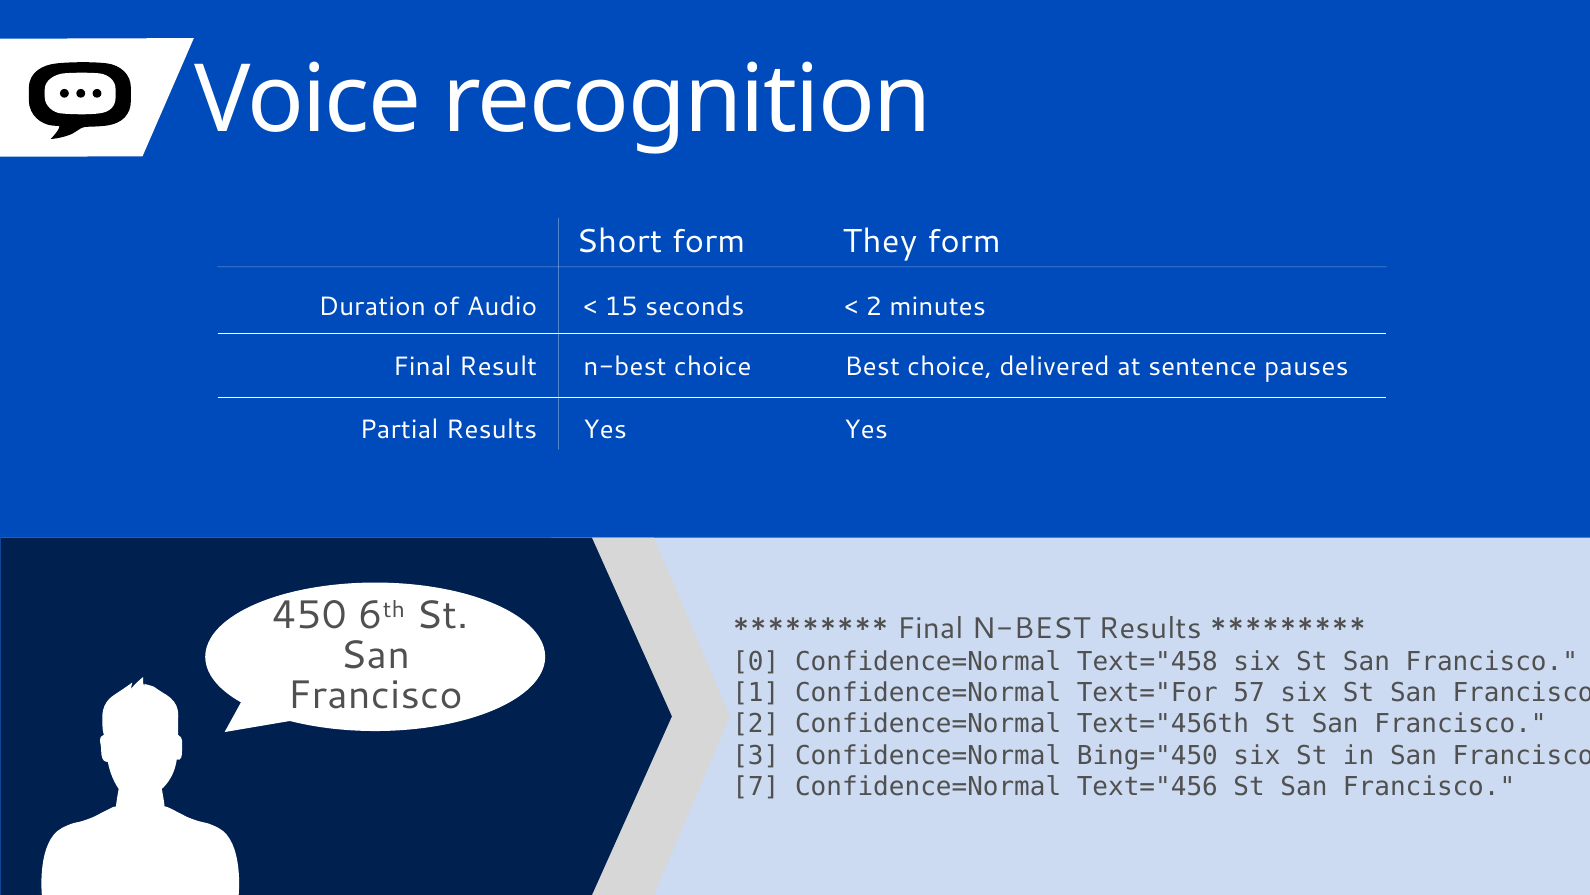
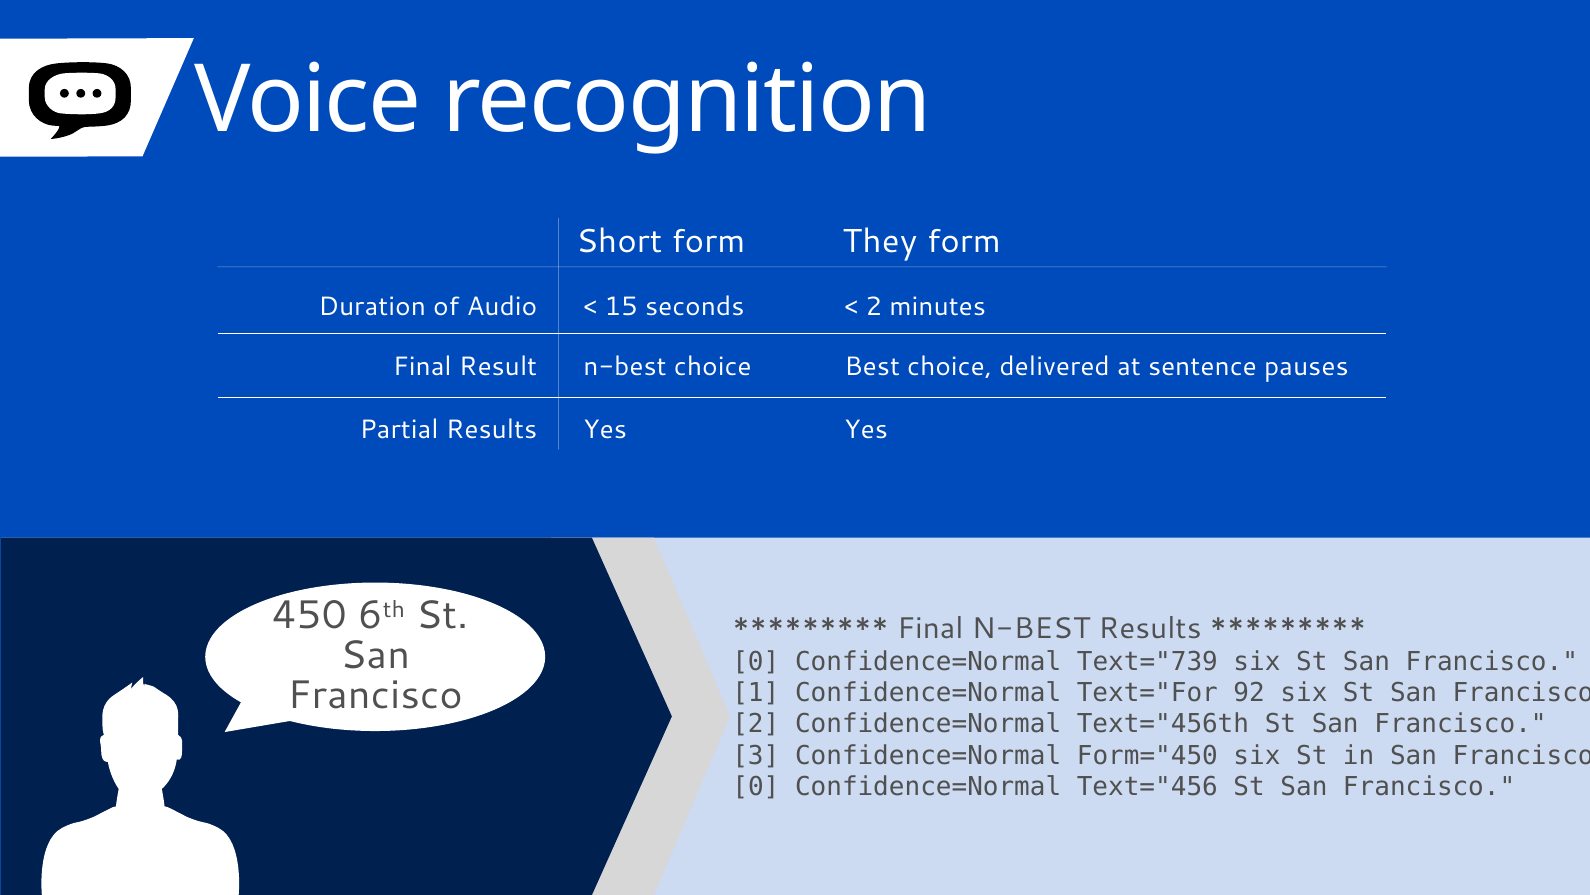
Text="458: Text="458 -> Text="739
57: 57 -> 92
Bing="450: Bing="450 -> Form="450
7 at (756, 786): 7 -> 0
